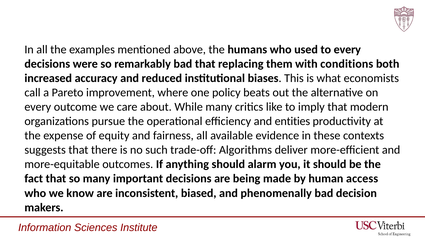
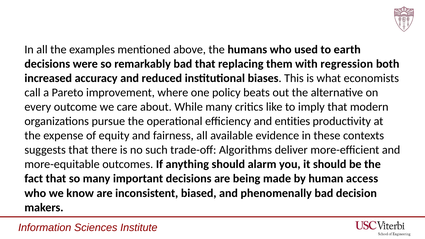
to every: every -> earth
conditions: conditions -> regression
